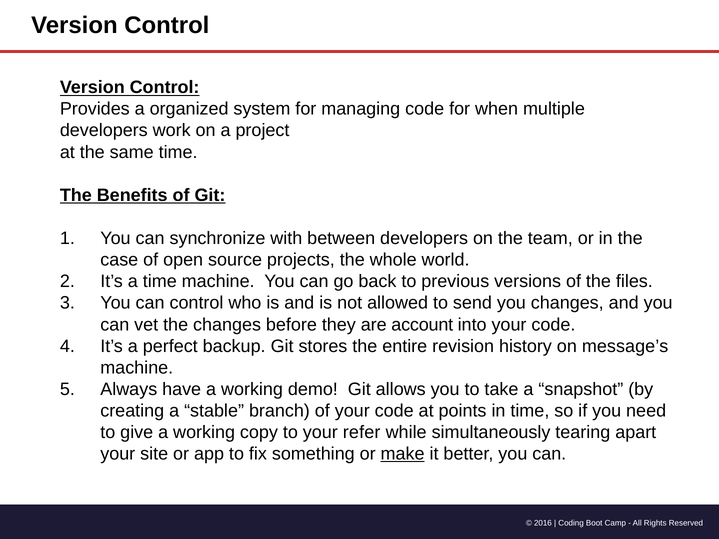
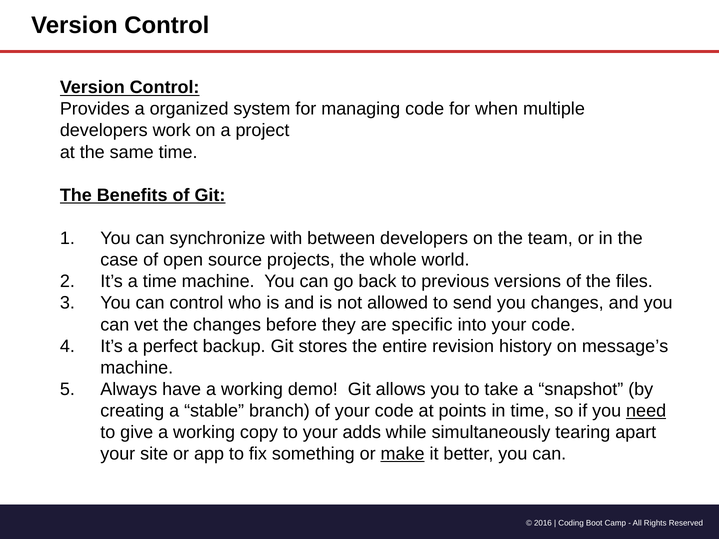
account: account -> specific
need underline: none -> present
refer: refer -> adds
